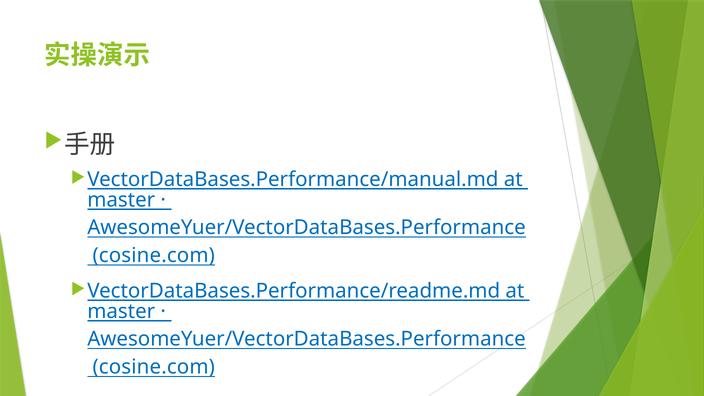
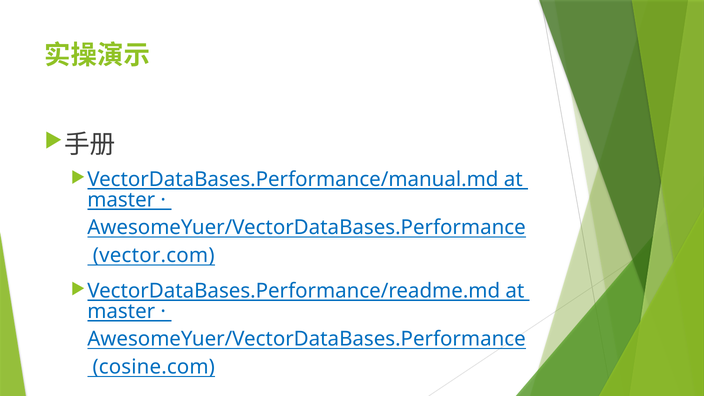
cosine.com at (154, 256): cosine.com -> vector.com
